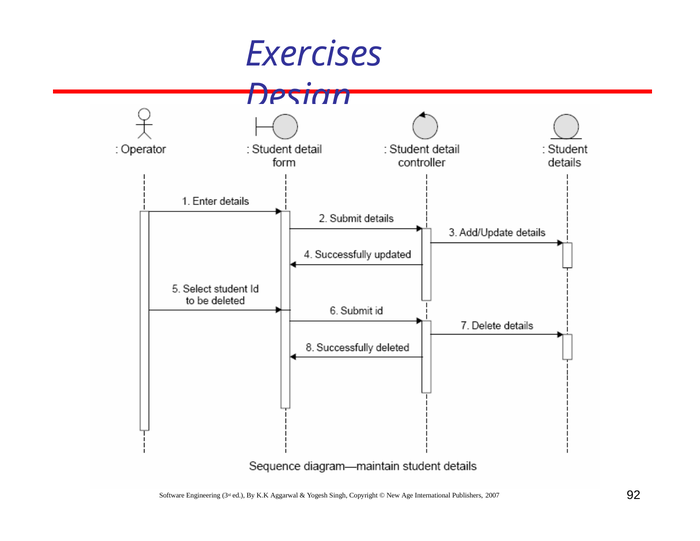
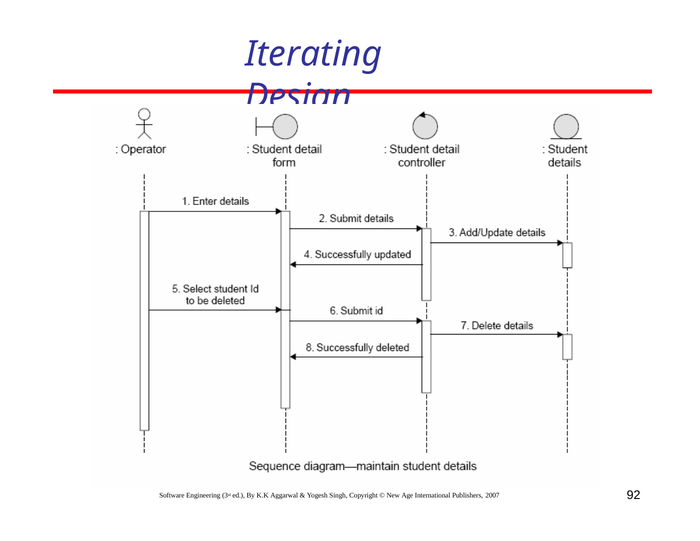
Exercises: Exercises -> Iterating
